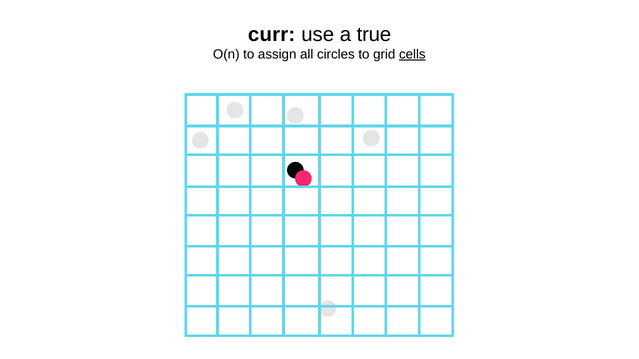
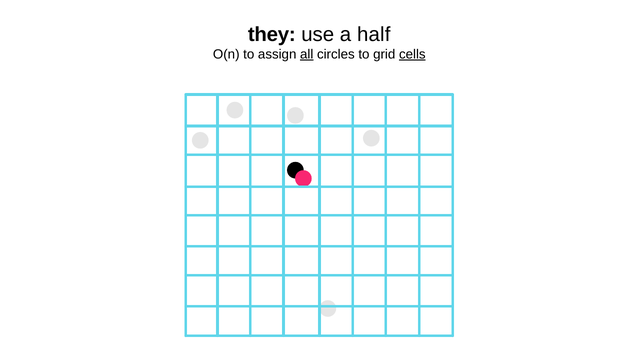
curr: curr -> they
true: true -> half
all underline: none -> present
